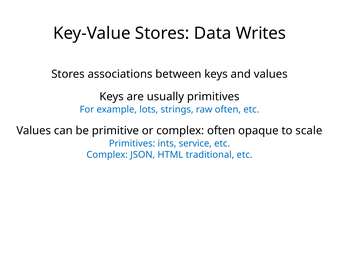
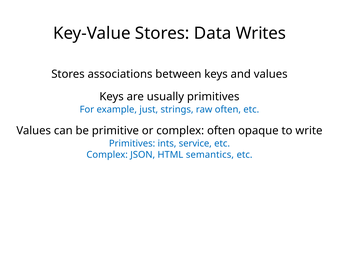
lots: lots -> just
scale: scale -> write
traditional: traditional -> semantics
